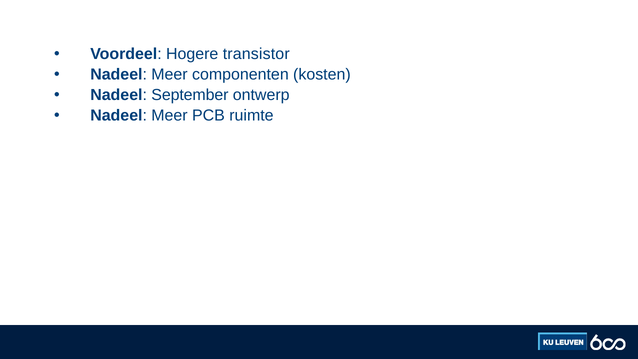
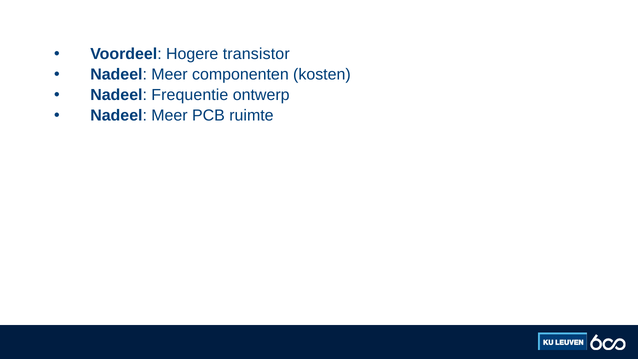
September: September -> Frequentie
